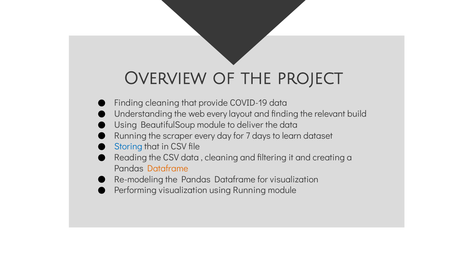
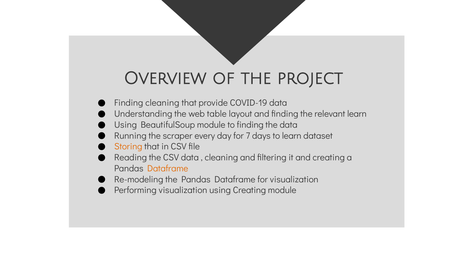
web every: every -> table
relevant build: build -> learn
to deliver: deliver -> finding
Storing colour: blue -> orange
using Running: Running -> Creating
